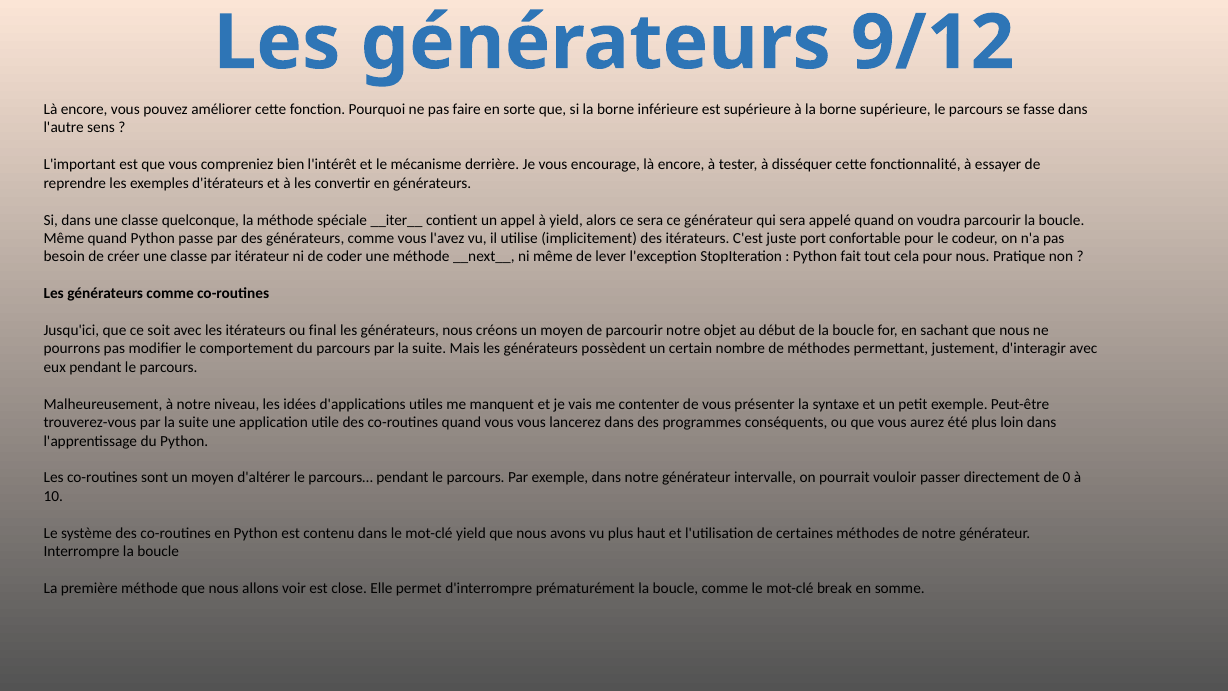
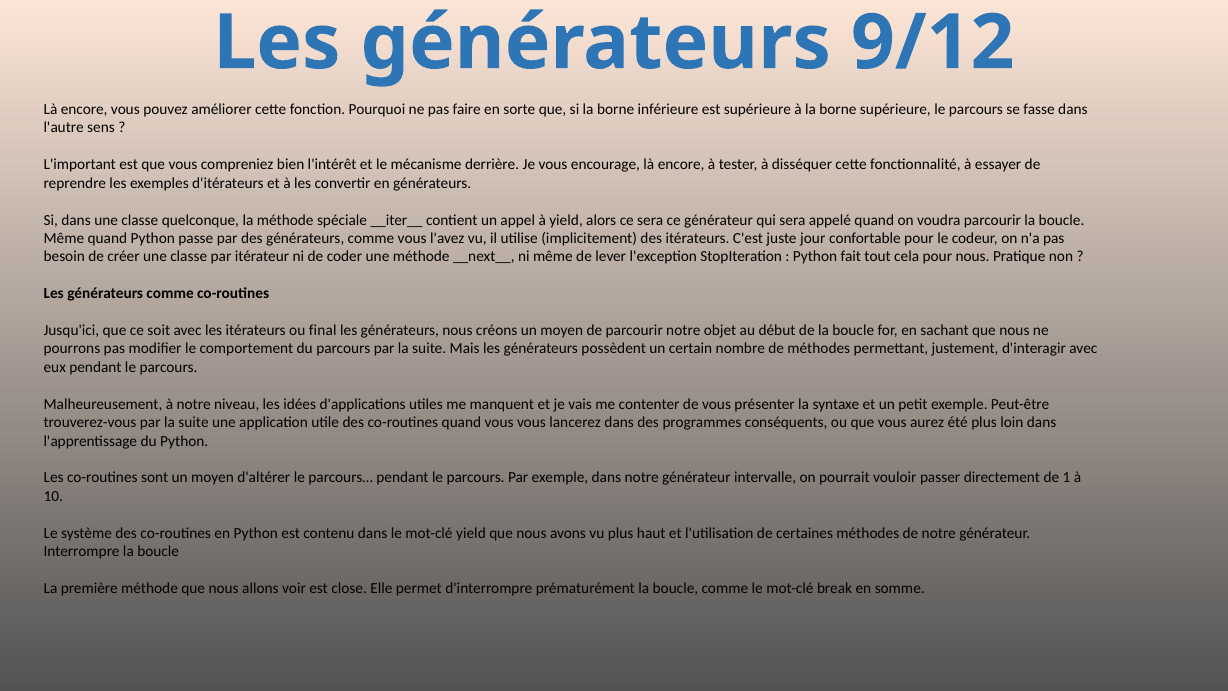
port: port -> jour
0: 0 -> 1
